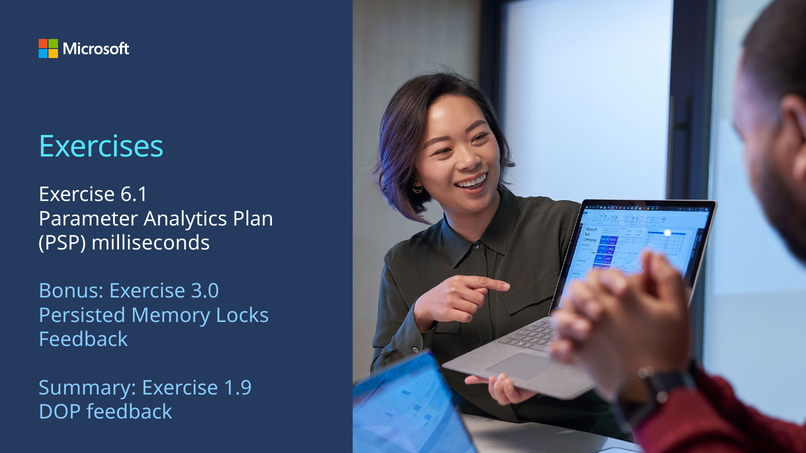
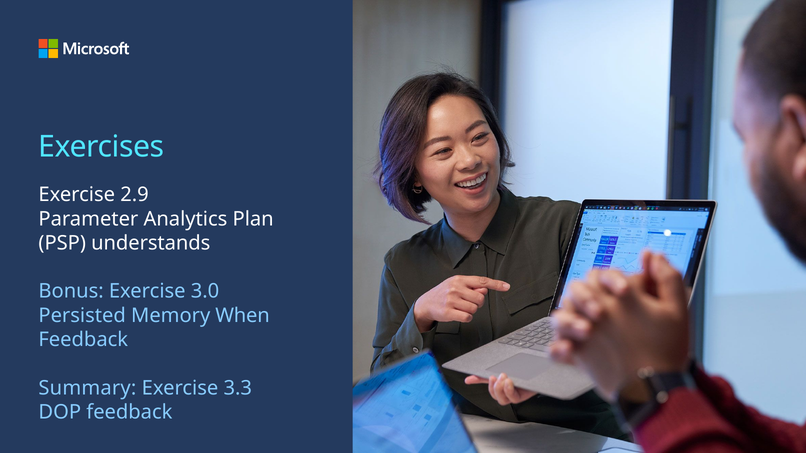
6.1: 6.1 -> 2.9
milliseconds: milliseconds -> understands
Locks: Locks -> When
1.9: 1.9 -> 3.3
